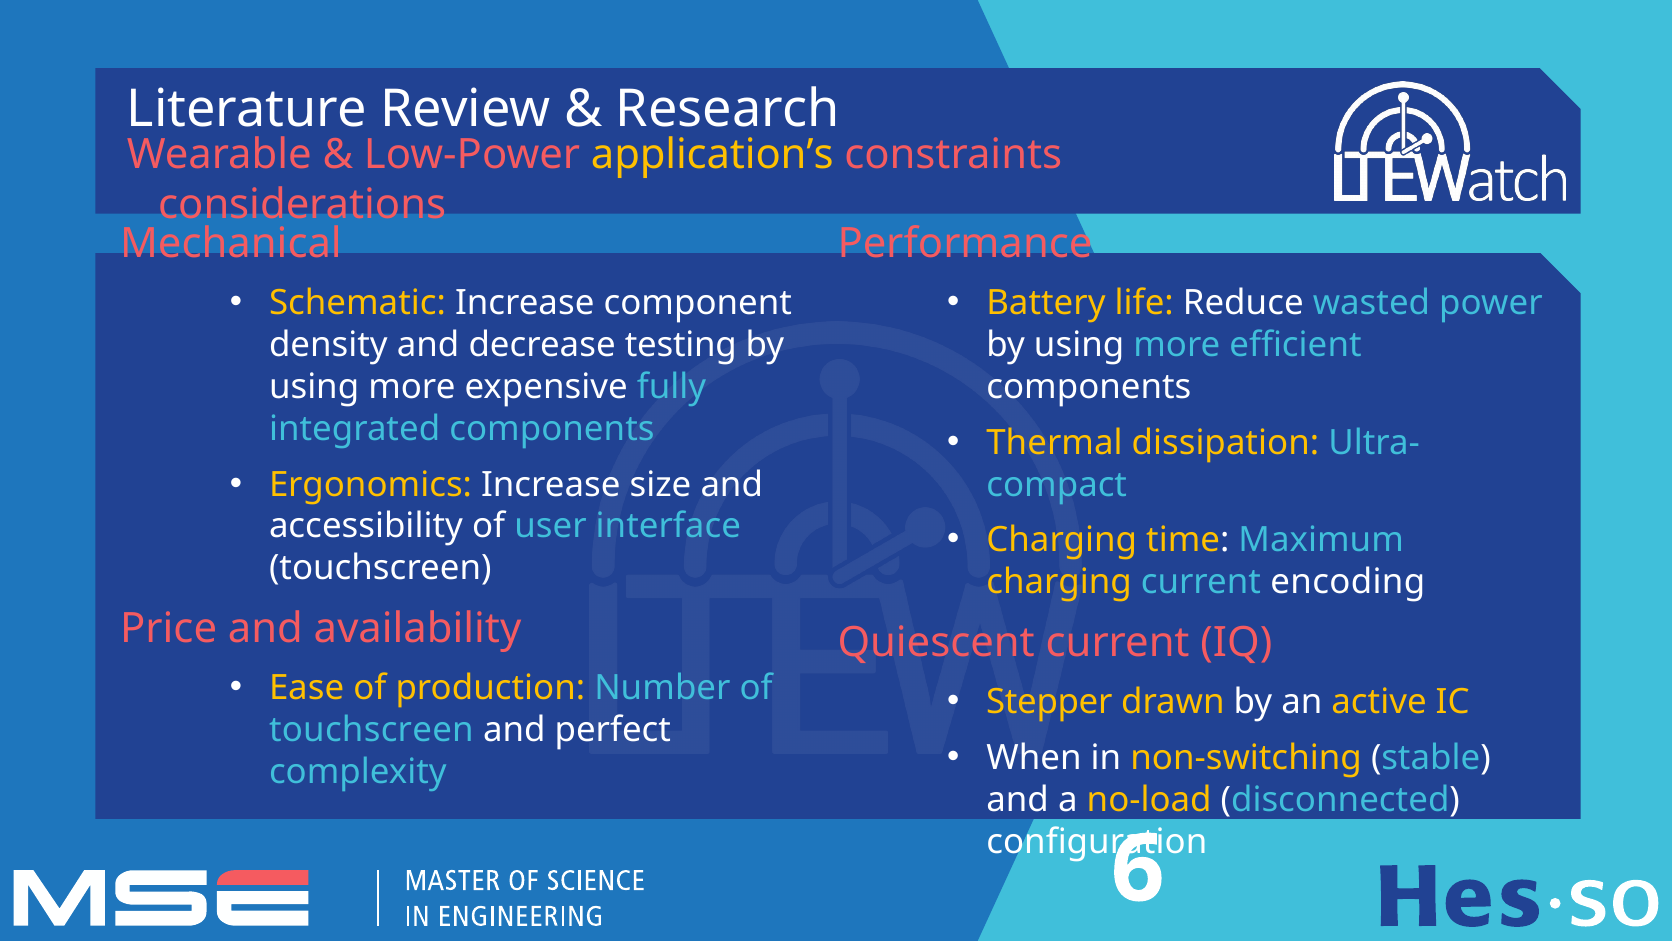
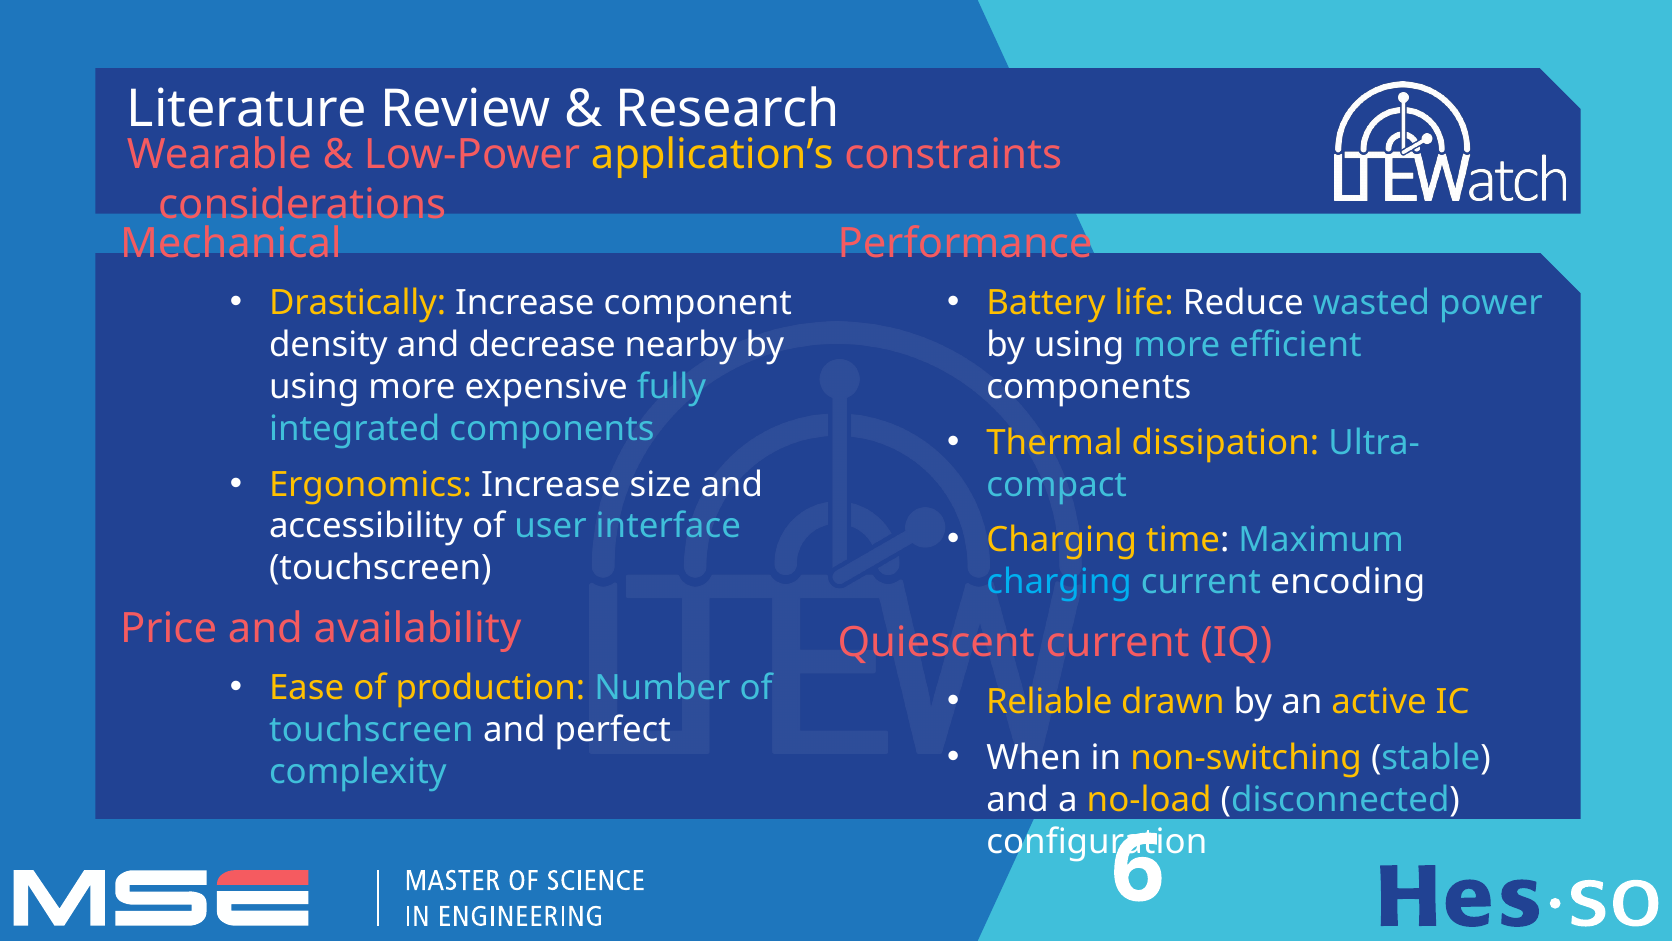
Schematic: Schematic -> Drastically
testing: testing -> nearby
charging at (1059, 582) colour: yellow -> light blue
Stepper: Stepper -> Reliable
